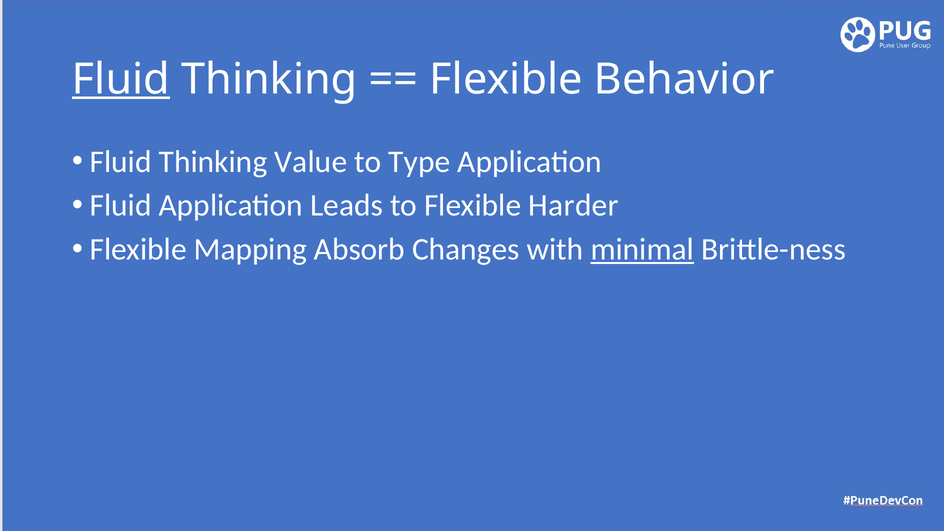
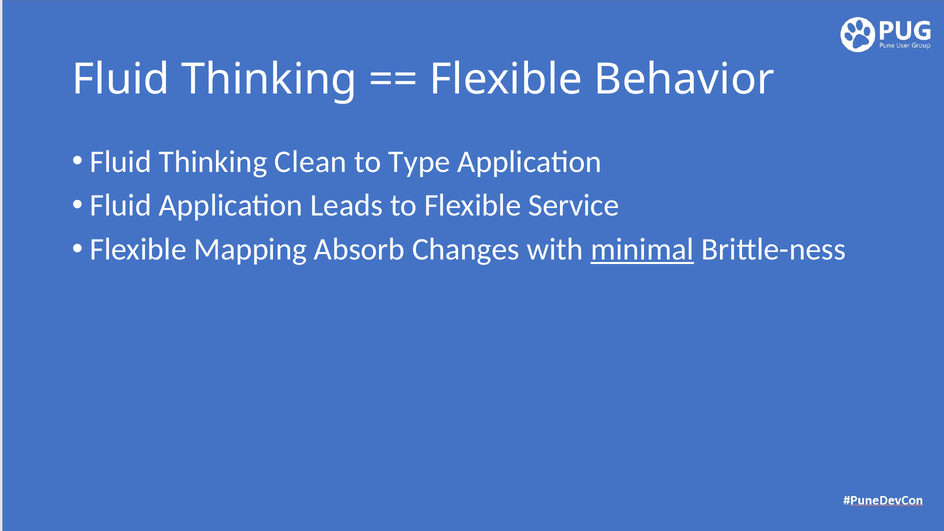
Fluid at (121, 79) underline: present -> none
Value: Value -> Clean
Harder: Harder -> Service
